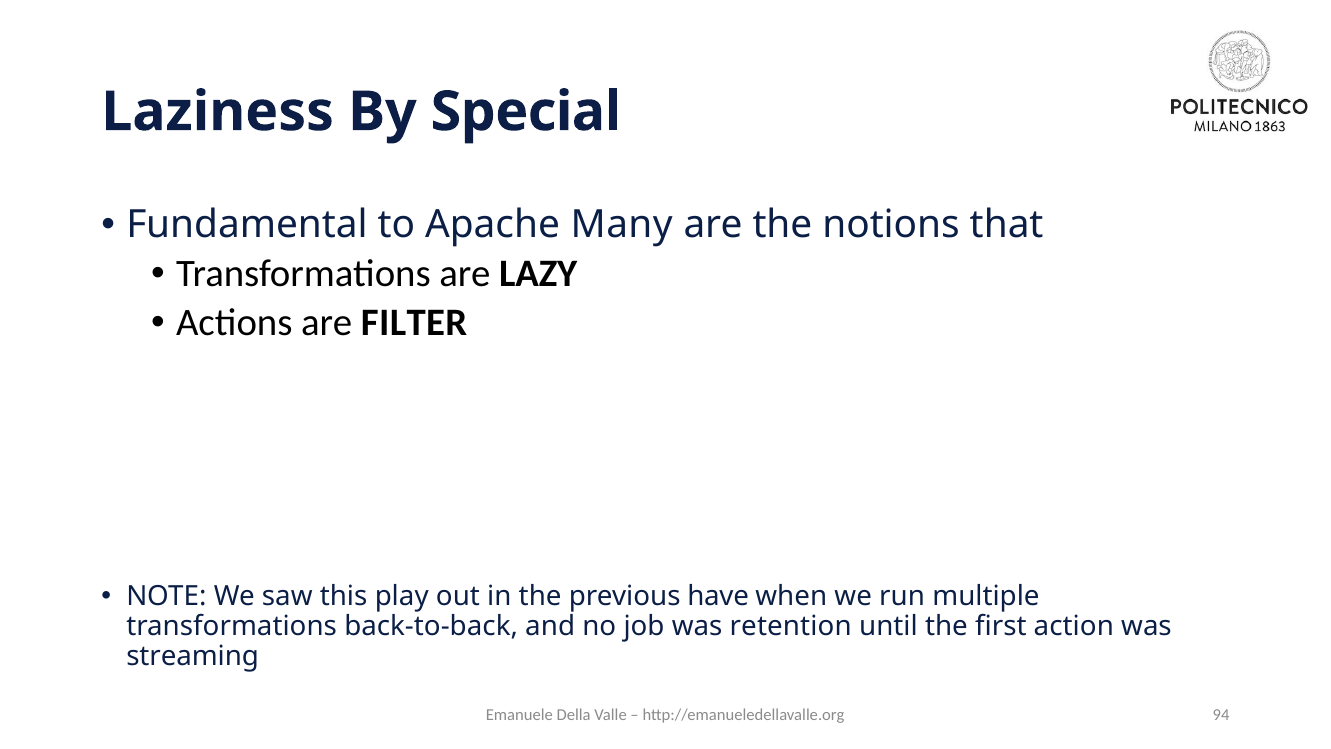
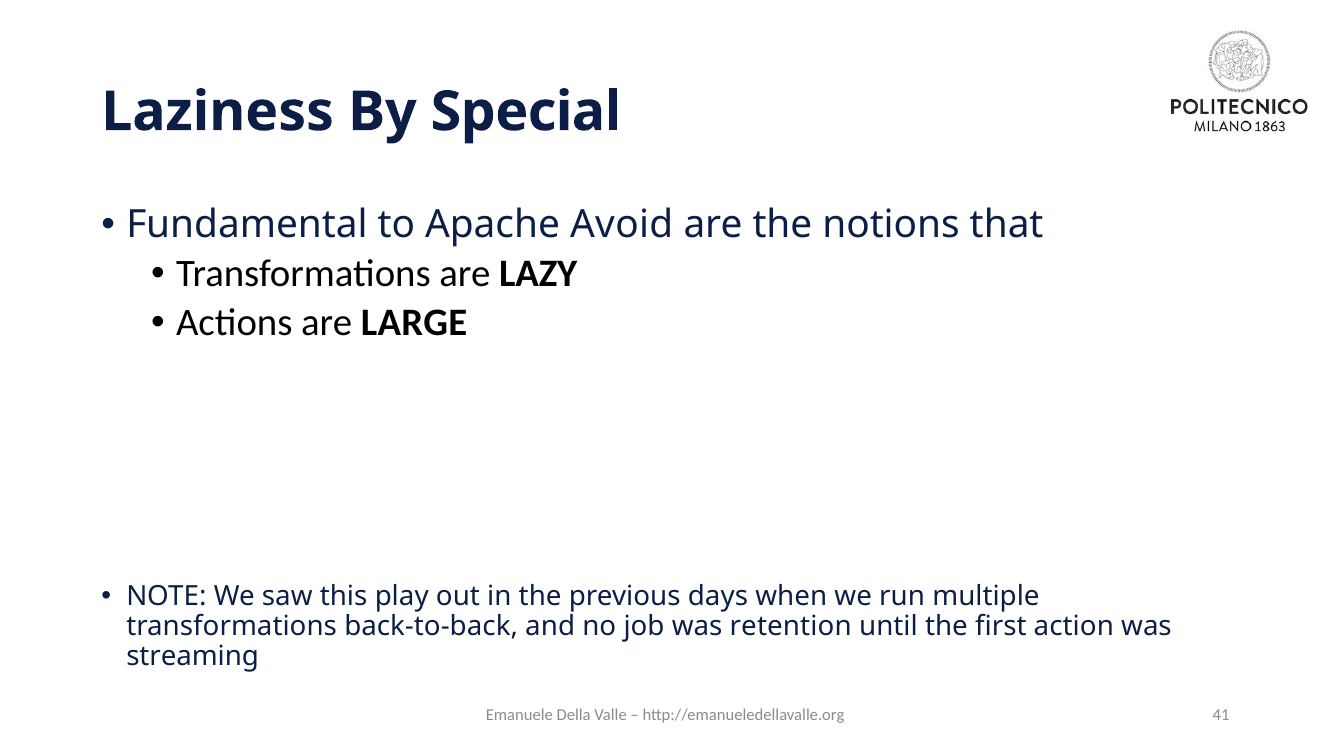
Many: Many -> Avoid
FILTER: FILTER -> LARGE
have: have -> days
94: 94 -> 41
